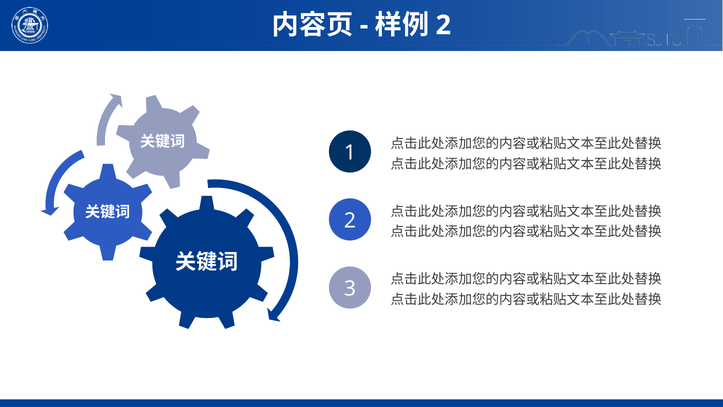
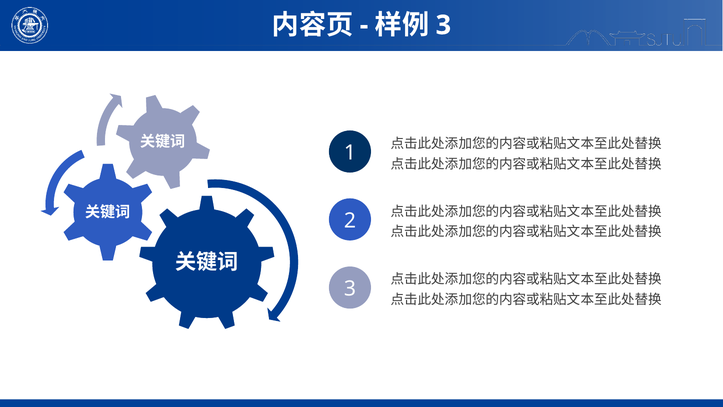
2 at (443, 25): 2 -> 3
